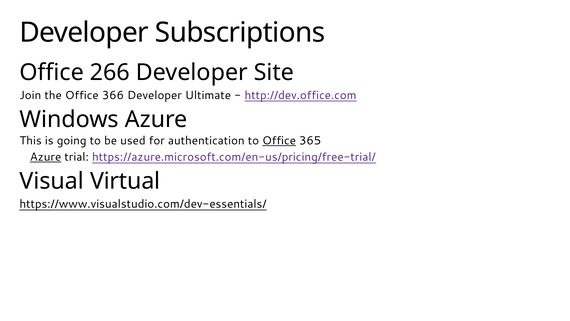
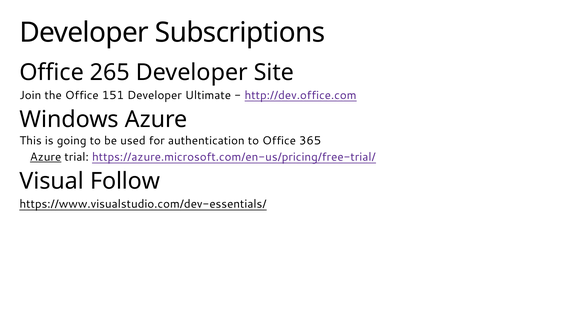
266: 266 -> 265
366: 366 -> 151
Office at (279, 140) underline: present -> none
Virtual: Virtual -> Follow
